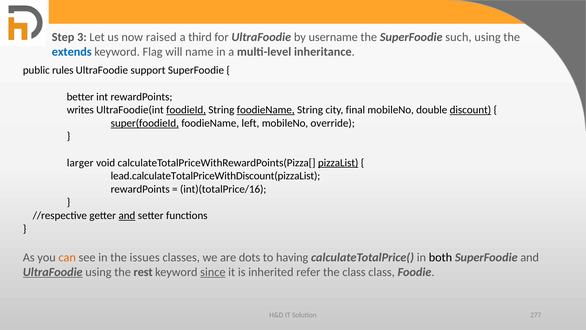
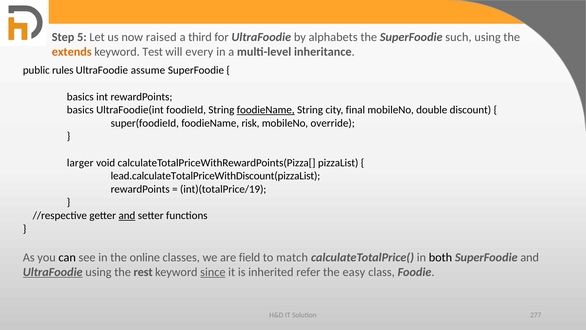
3: 3 -> 5
username: username -> alphabets
extends colour: blue -> orange
Flag: Flag -> Test
name: name -> every
support: support -> assume
better at (80, 97): better -> basics
writes at (80, 110): writes -> basics
foodieId underline: present -> none
discount underline: present -> none
super(foodieId underline: present -> none
left: left -> risk
pizzaList underline: present -> none
int)(totalPrice/16: int)(totalPrice/16 -> int)(totalPrice/19
can colour: orange -> black
issues: issues -> online
dots: dots -> field
having: having -> match
the class: class -> easy
